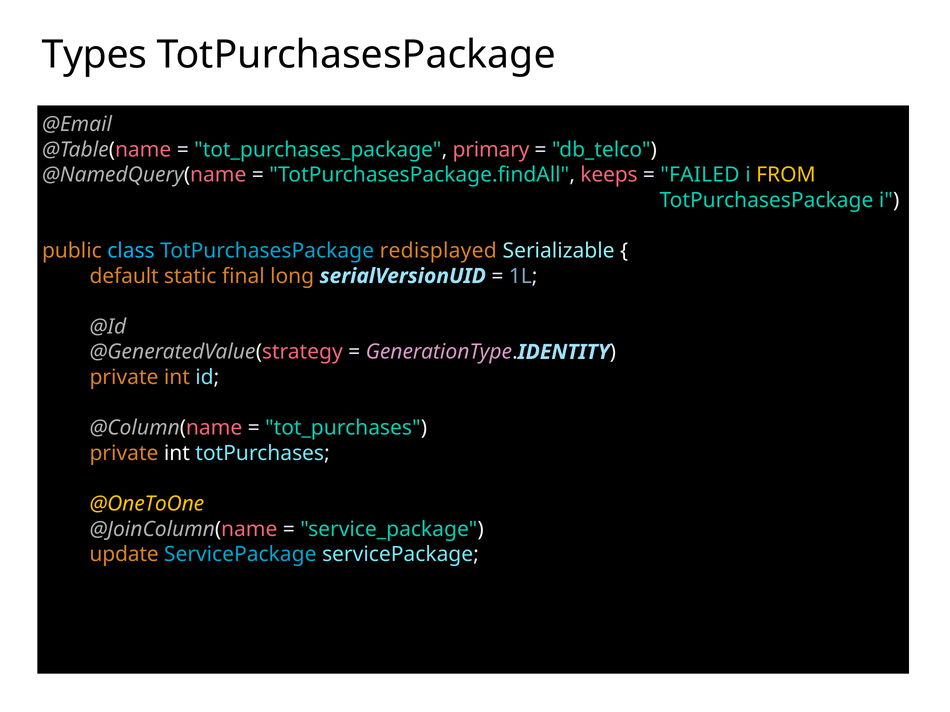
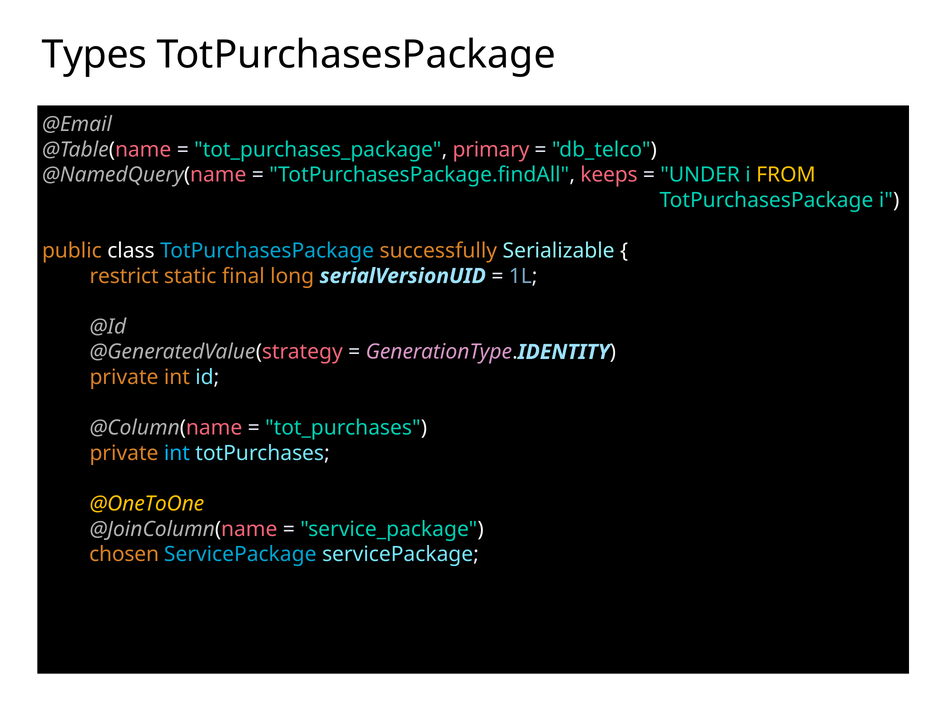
FAILED: FAILED -> UNDER
class colour: light blue -> white
redisplayed: redisplayed -> successfully
default: default -> restrict
int at (177, 454) colour: white -> light blue
update: update -> chosen
